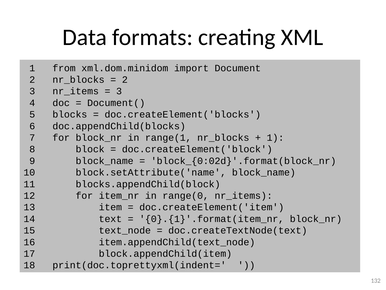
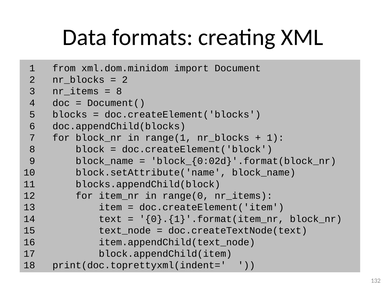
3 at (119, 91): 3 -> 8
